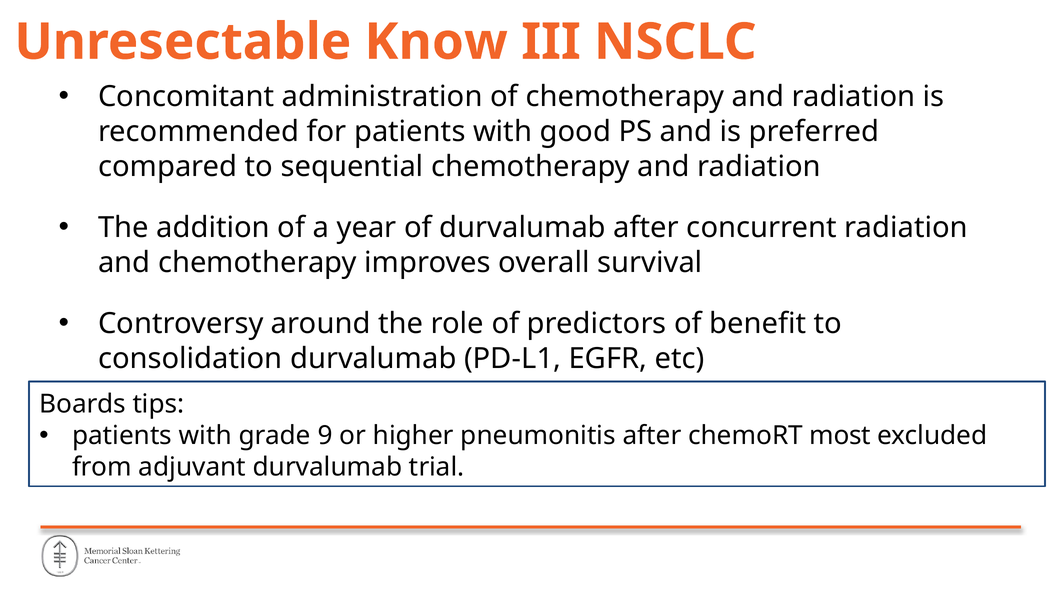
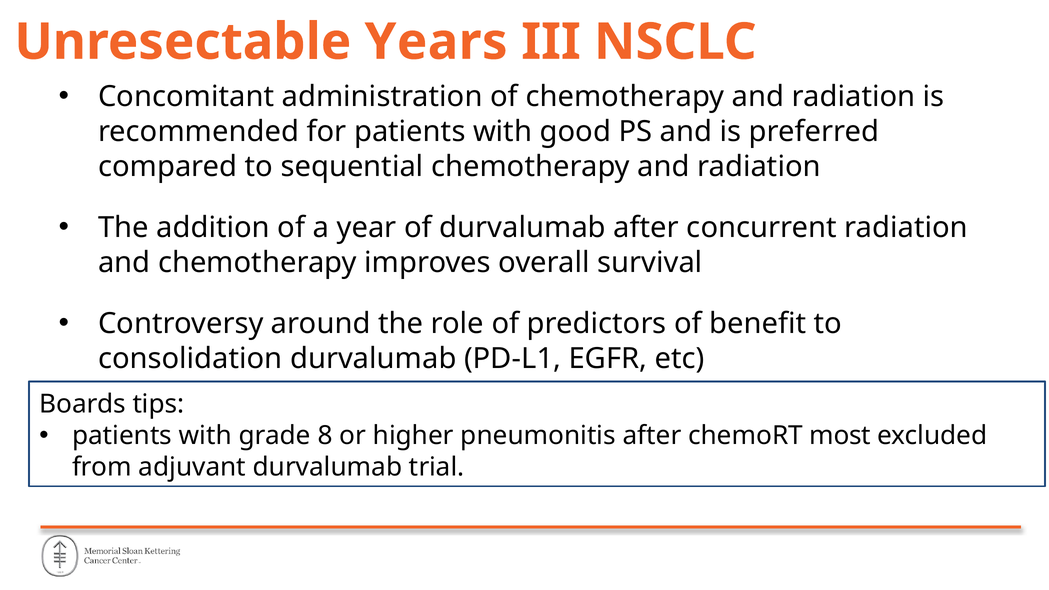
Know: Know -> Years
9: 9 -> 8
